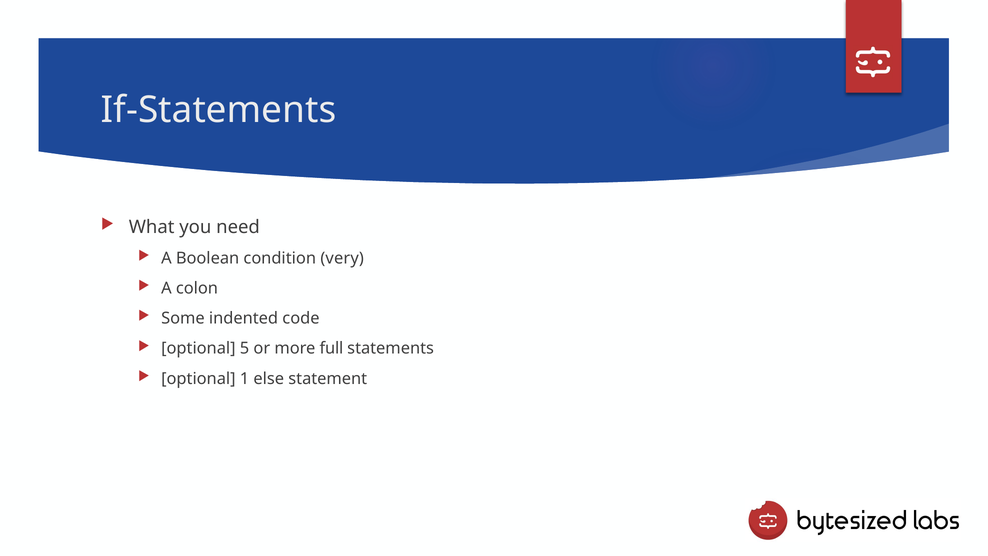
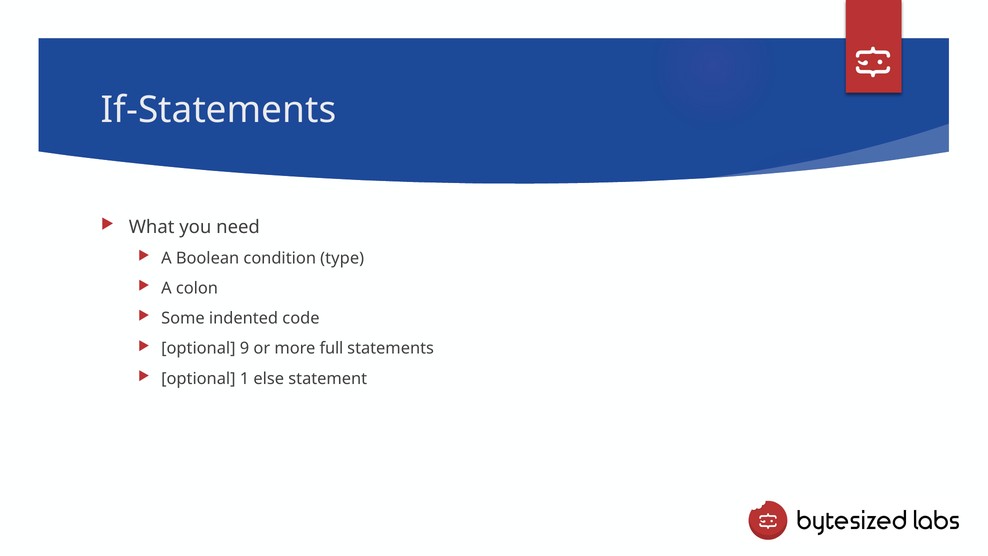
very: very -> type
5: 5 -> 9
